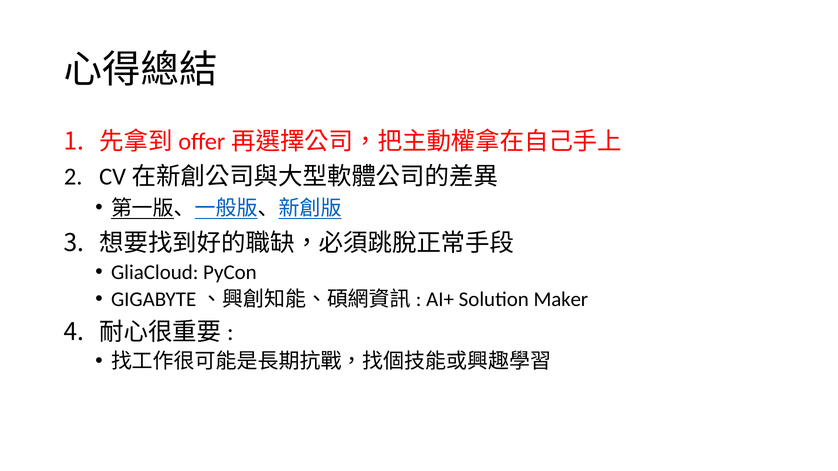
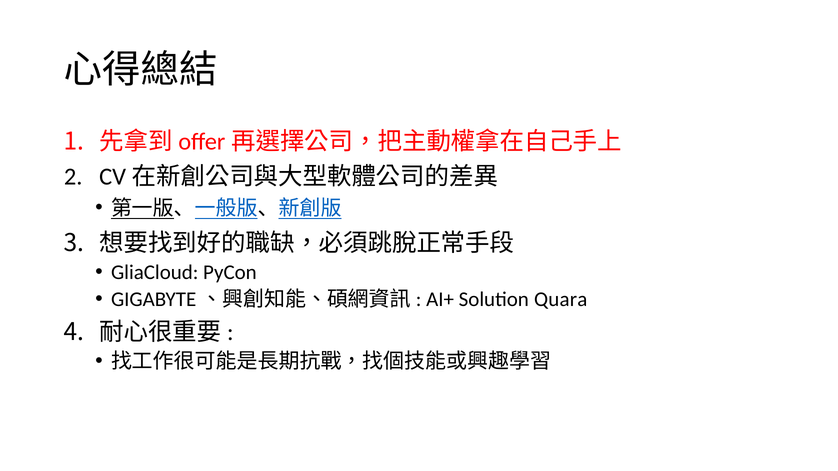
Maker: Maker -> Quara
